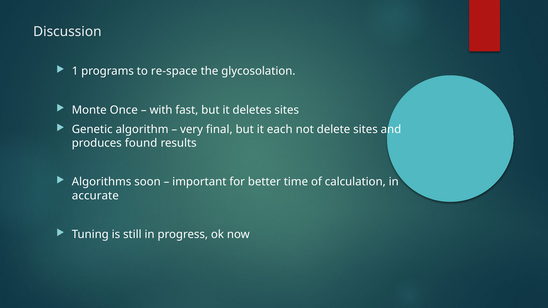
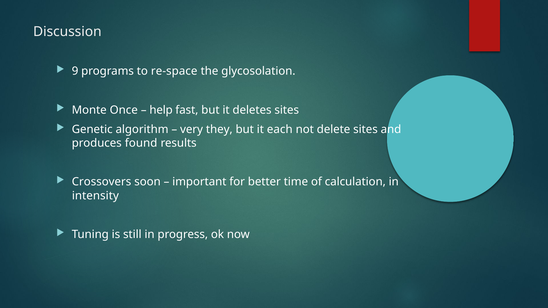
1: 1 -> 9
with: with -> help
final: final -> they
Algorithms: Algorithms -> Crossovers
accurate: accurate -> intensity
